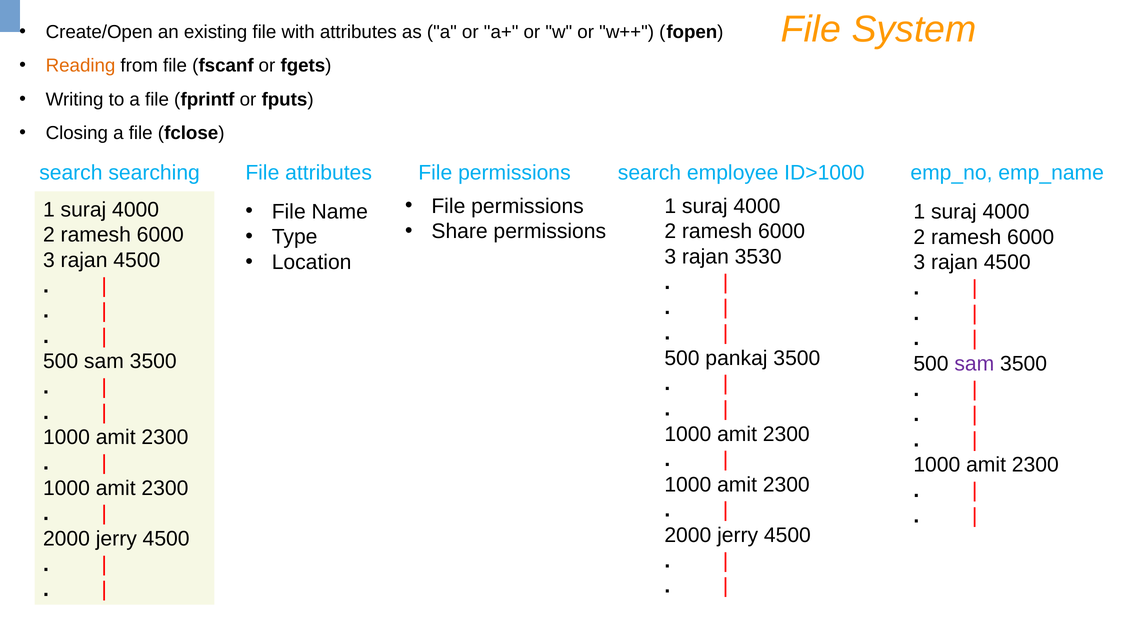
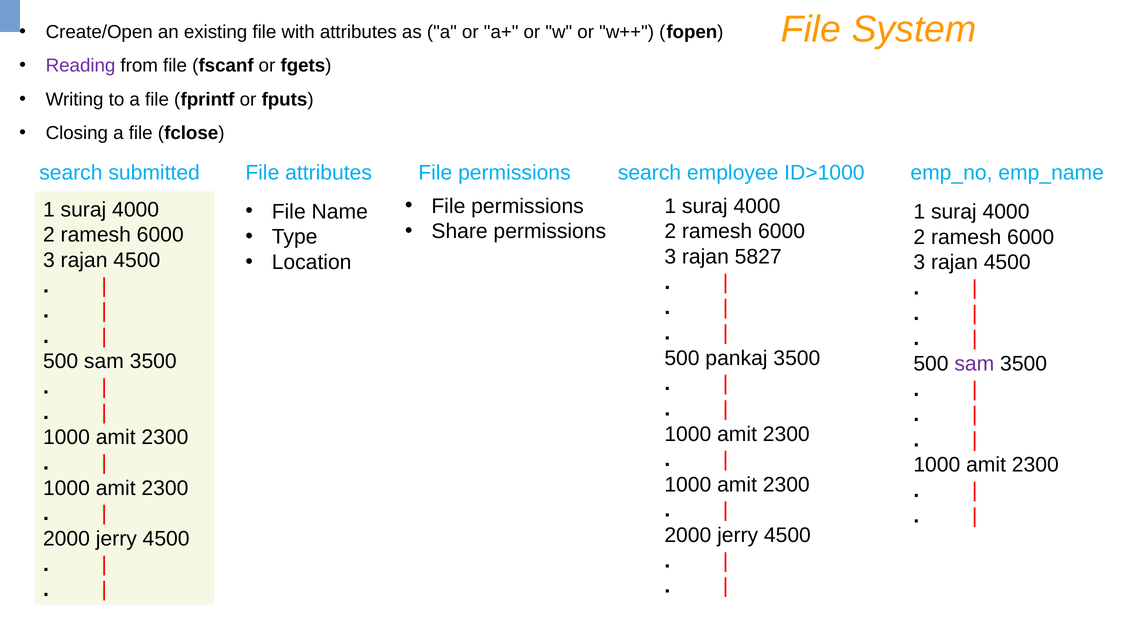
Reading colour: orange -> purple
searching: searching -> submitted
3530: 3530 -> 5827
